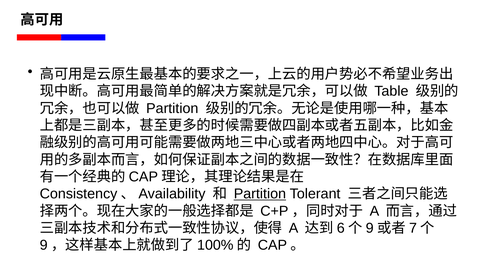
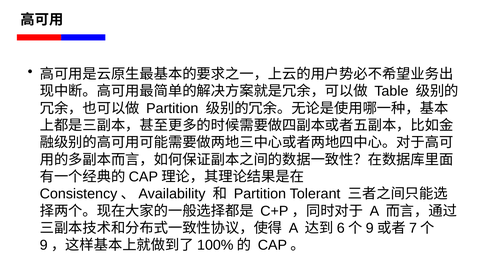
Partition at (260, 194) underline: present -> none
